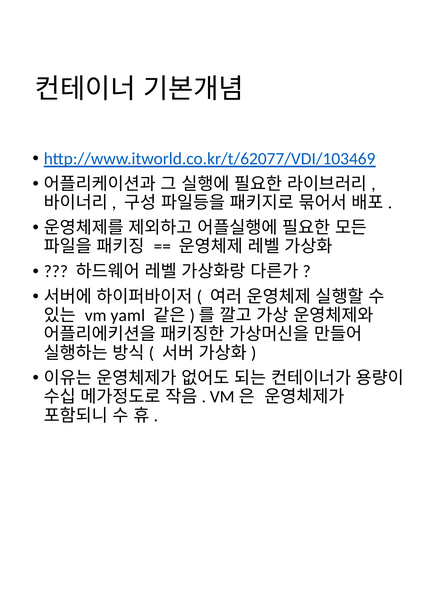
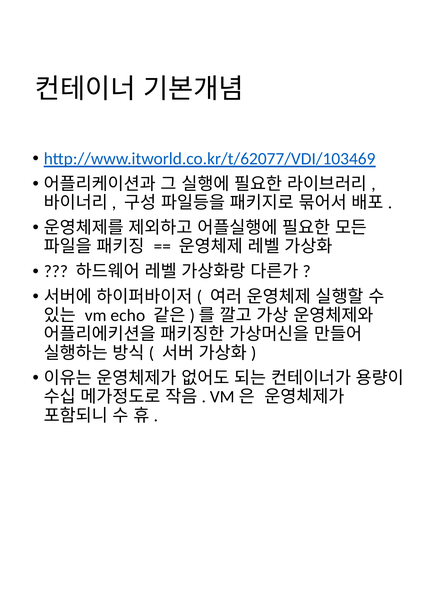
yaml: yaml -> echo
